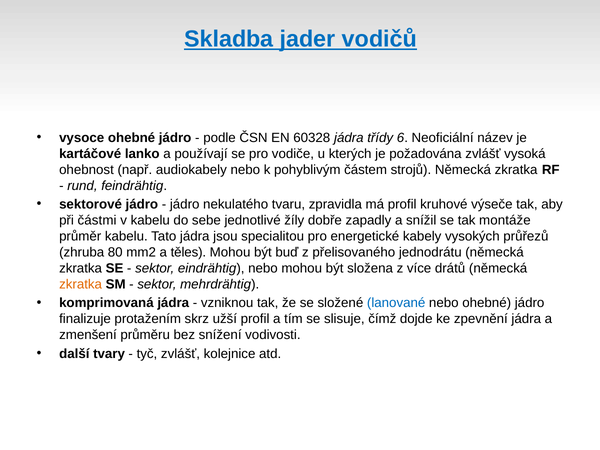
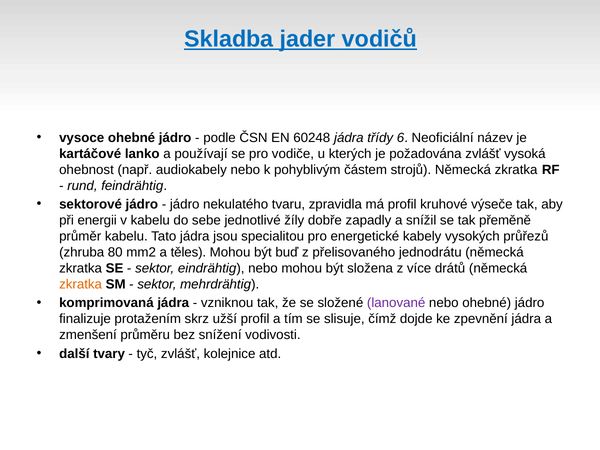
60328: 60328 -> 60248
částmi: částmi -> energii
montáže: montáže -> přeměně
lanované colour: blue -> purple
